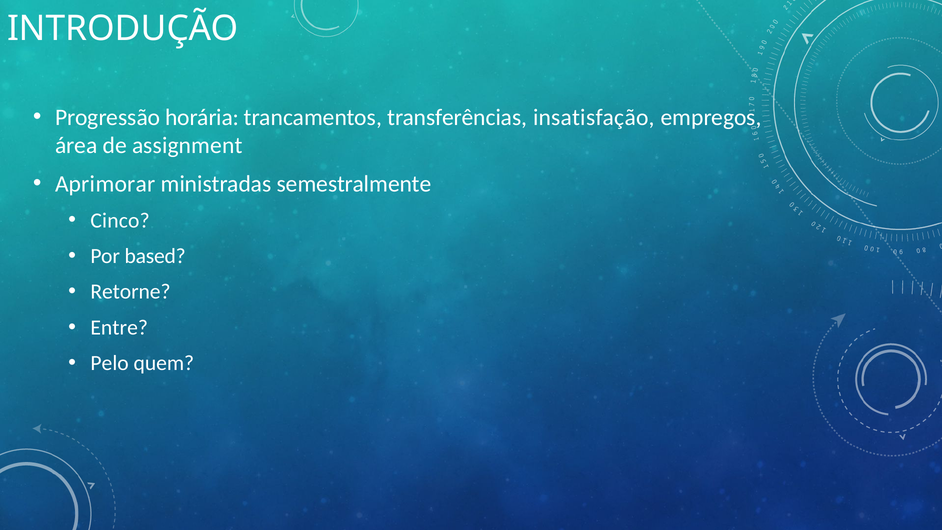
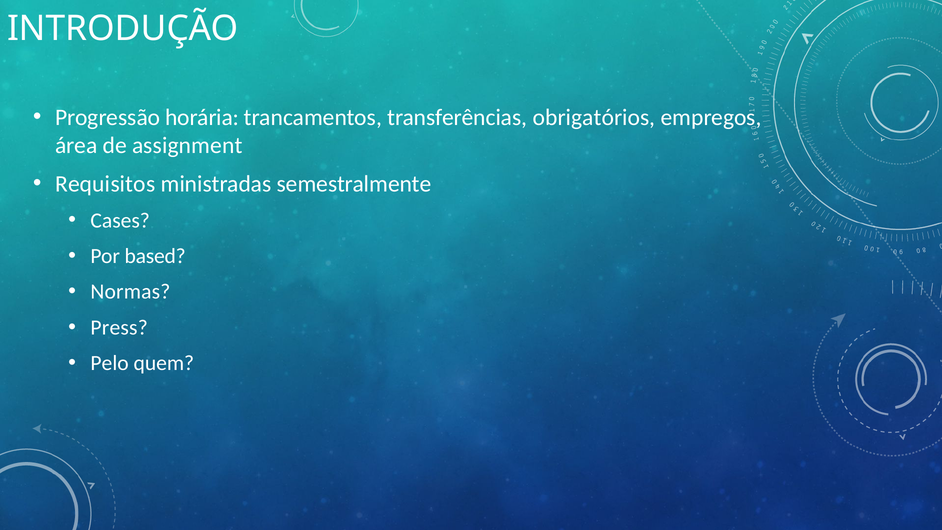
insatisfação: insatisfação -> obrigatórios
Aprimorar: Aprimorar -> Requisitos
Cinco: Cinco -> Cases
Retorne: Retorne -> Normas
Entre: Entre -> Press
